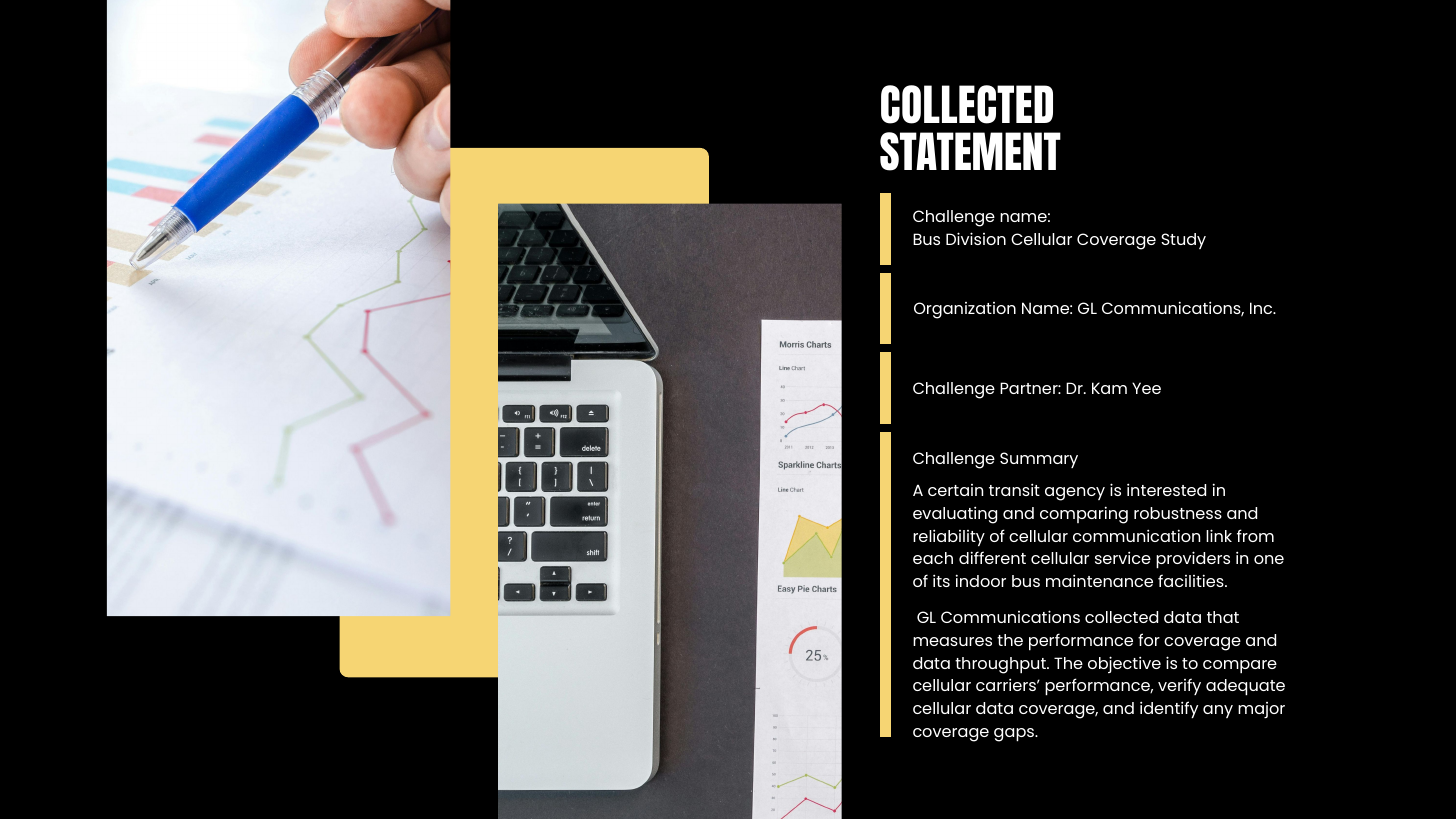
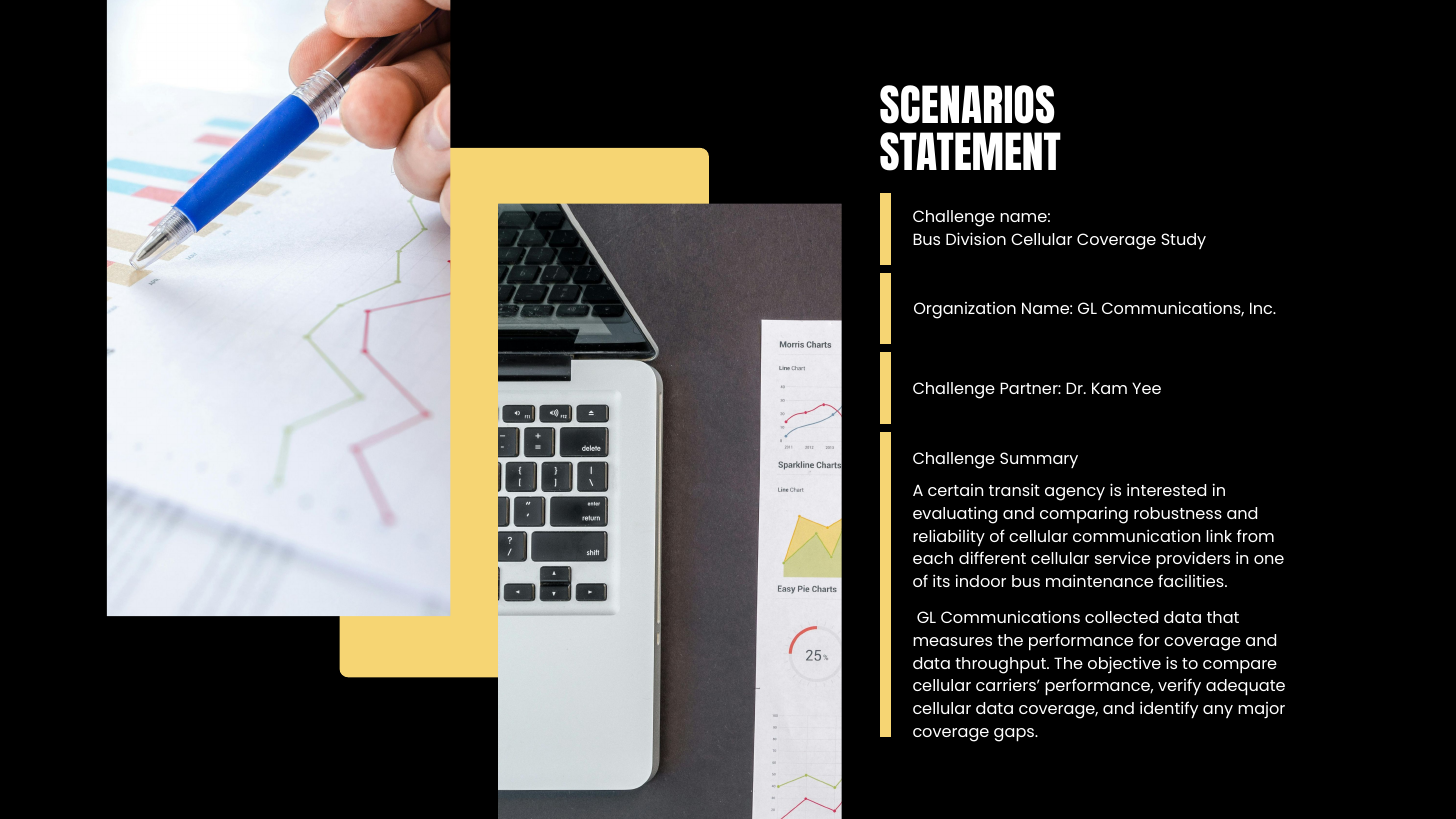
COLLECTED at (967, 110): COLLECTED -> SCENARIOS
